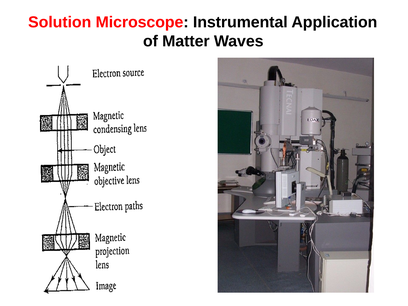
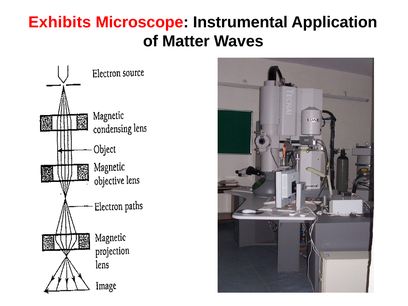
Solution: Solution -> Exhibits
